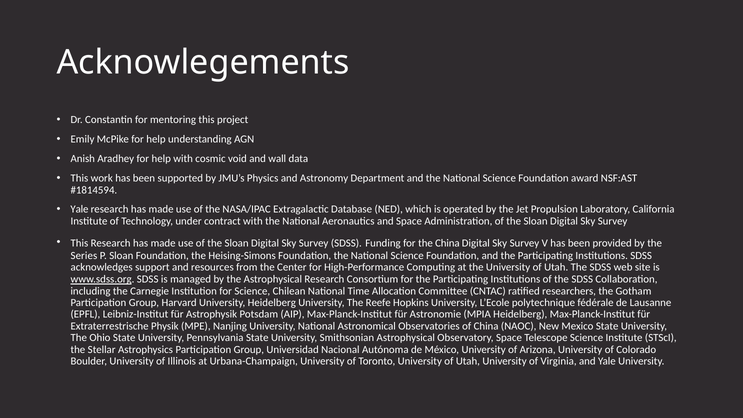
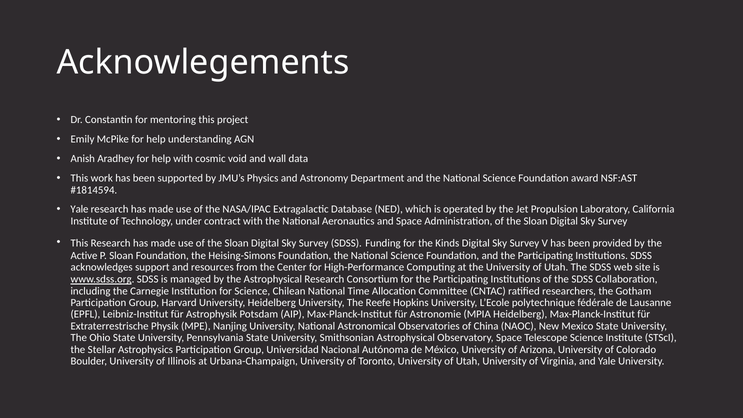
the China: China -> Kinds
Series: Series -> Active
